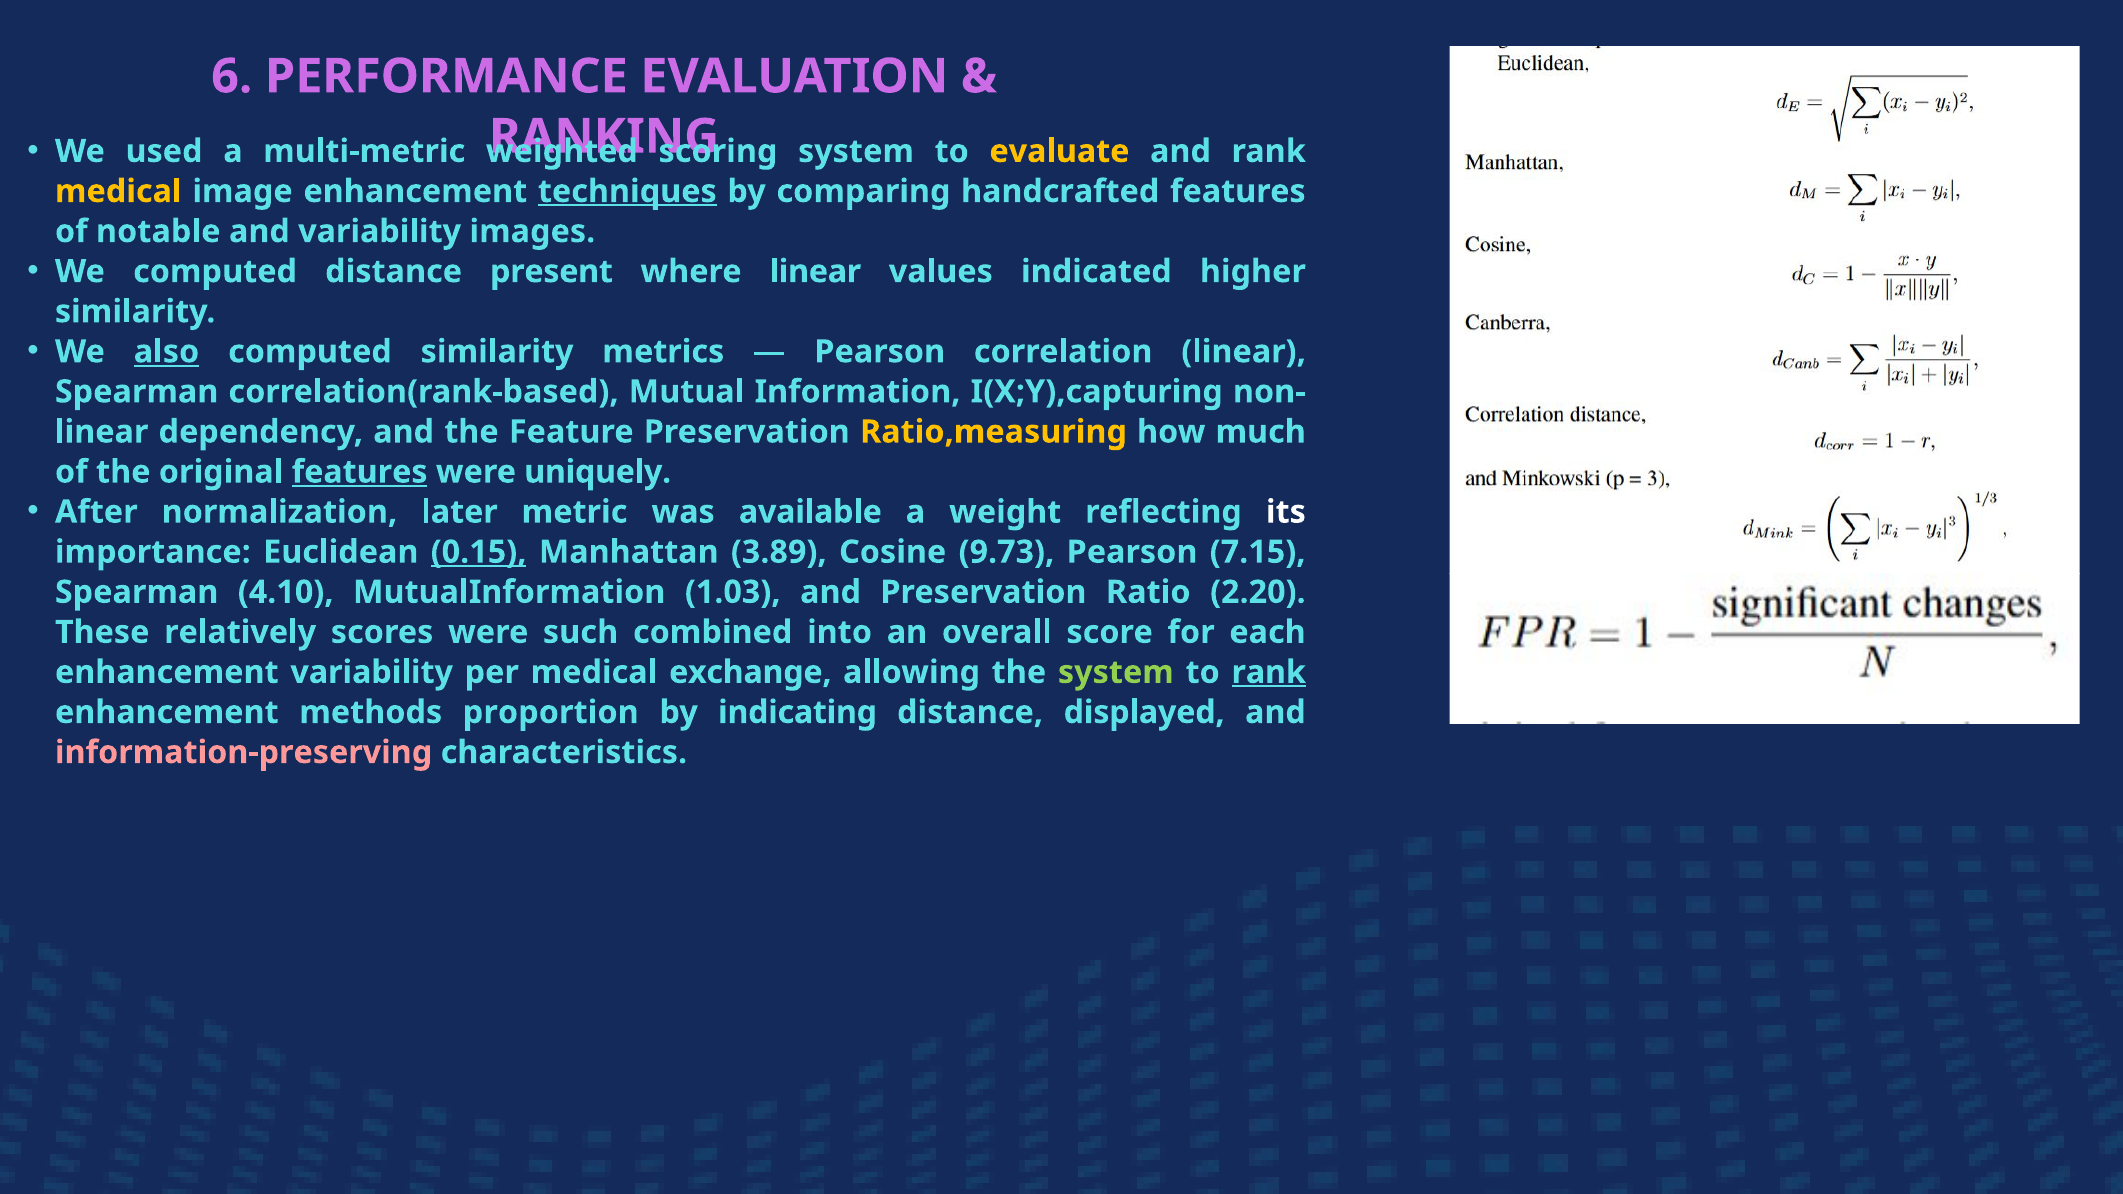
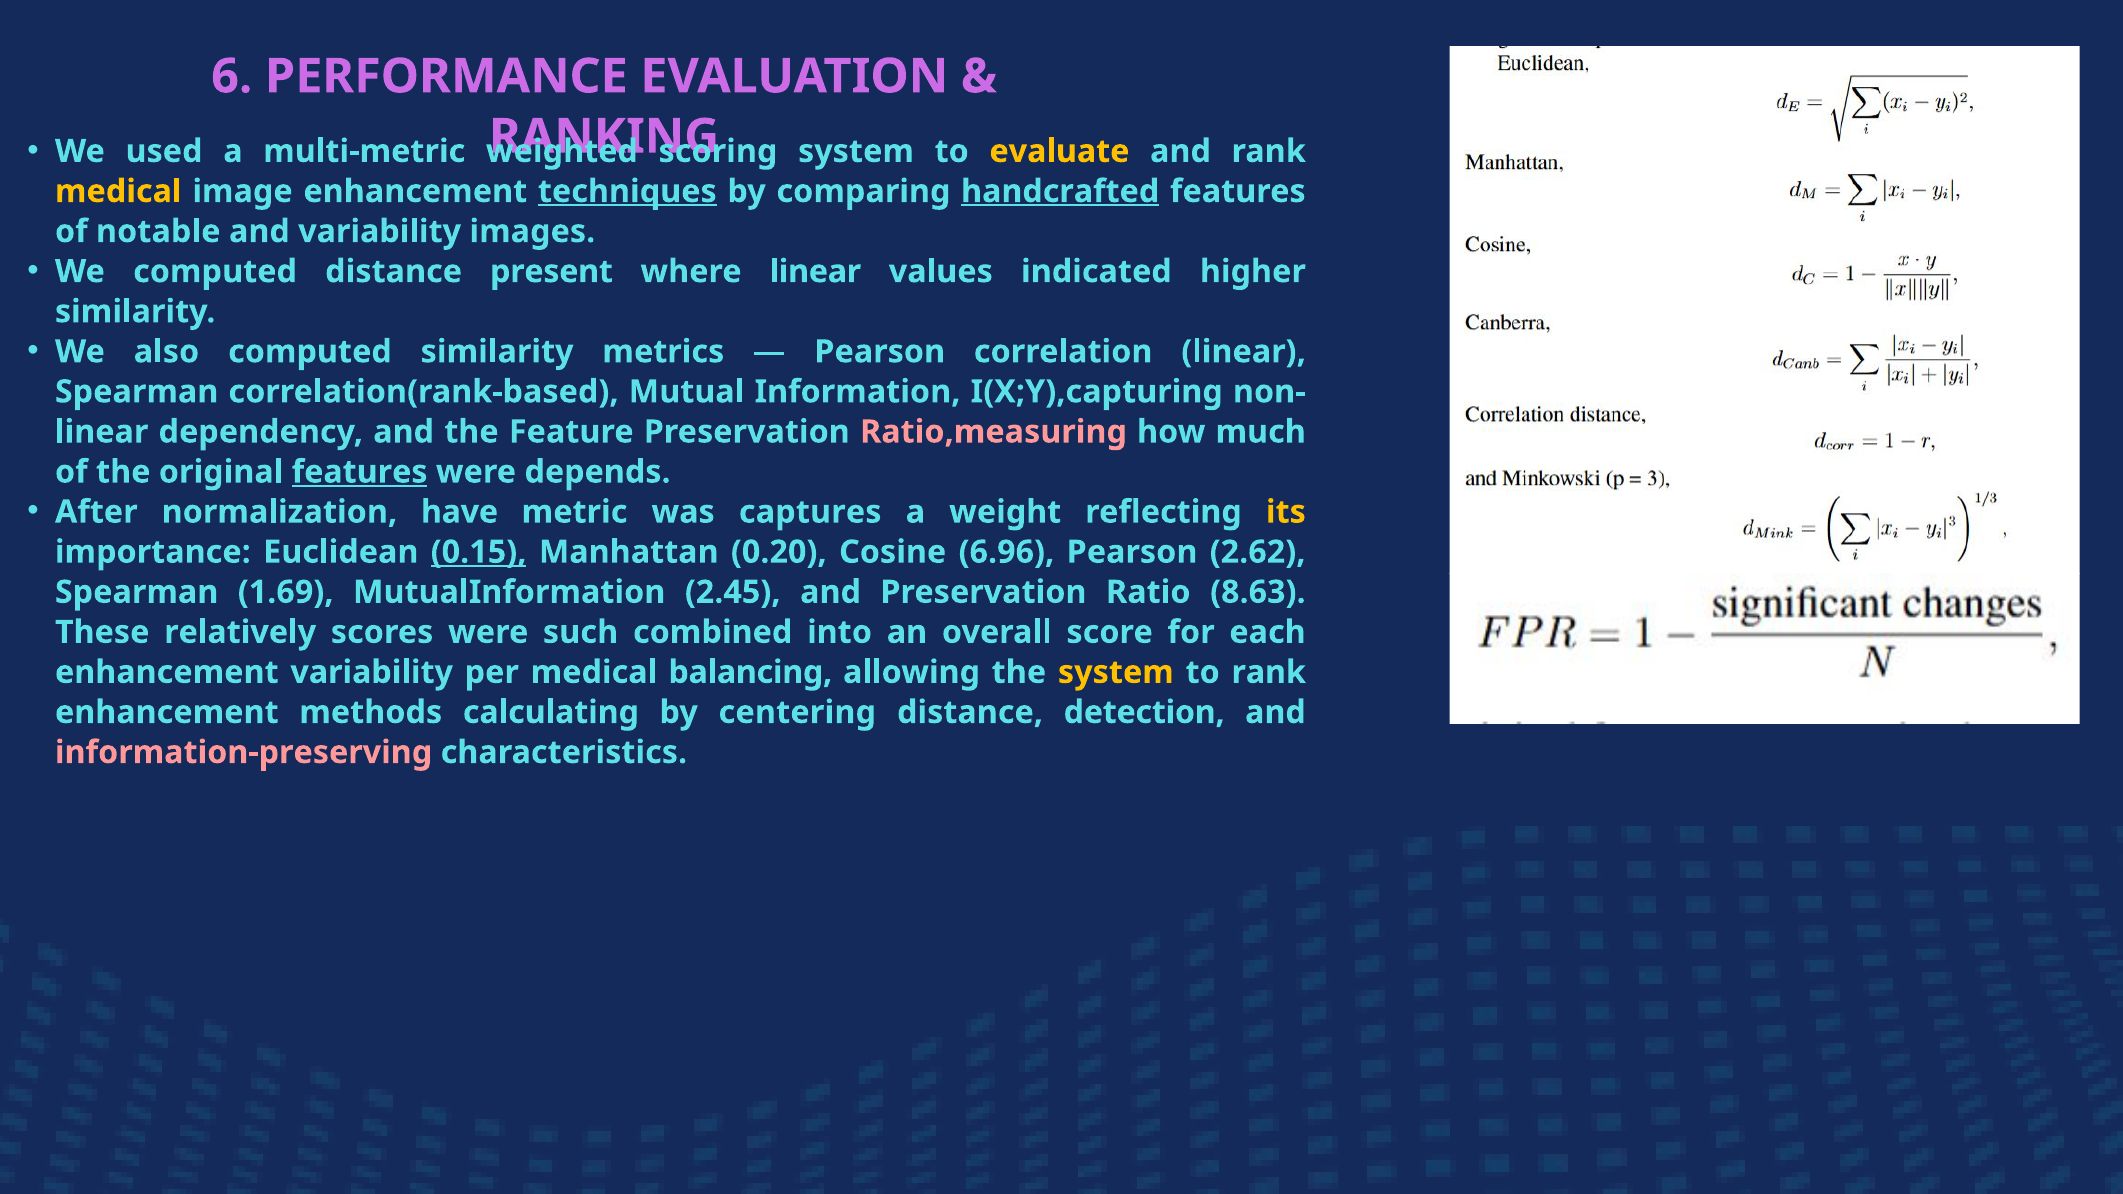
handcrafted underline: none -> present
also underline: present -> none
Ratio,measuring colour: yellow -> pink
uniquely: uniquely -> depends
later: later -> have
available: available -> captures
its colour: white -> yellow
3.89: 3.89 -> 0.20
9.73: 9.73 -> 6.96
7.15: 7.15 -> 2.62
4.10: 4.10 -> 1.69
1.03: 1.03 -> 2.45
2.20: 2.20 -> 8.63
exchange: exchange -> balancing
system at (1116, 672) colour: light green -> yellow
rank at (1269, 672) underline: present -> none
proportion: proportion -> calculating
indicating: indicating -> centering
displayed: displayed -> detection
